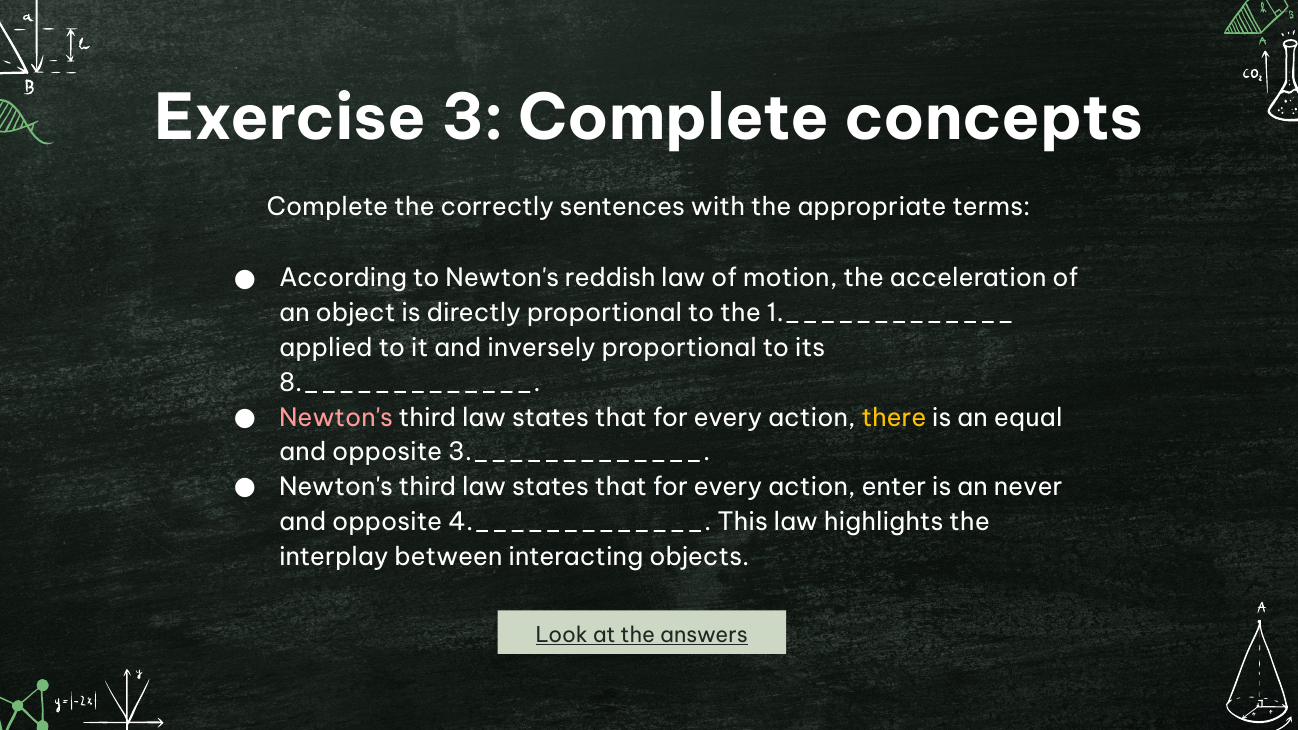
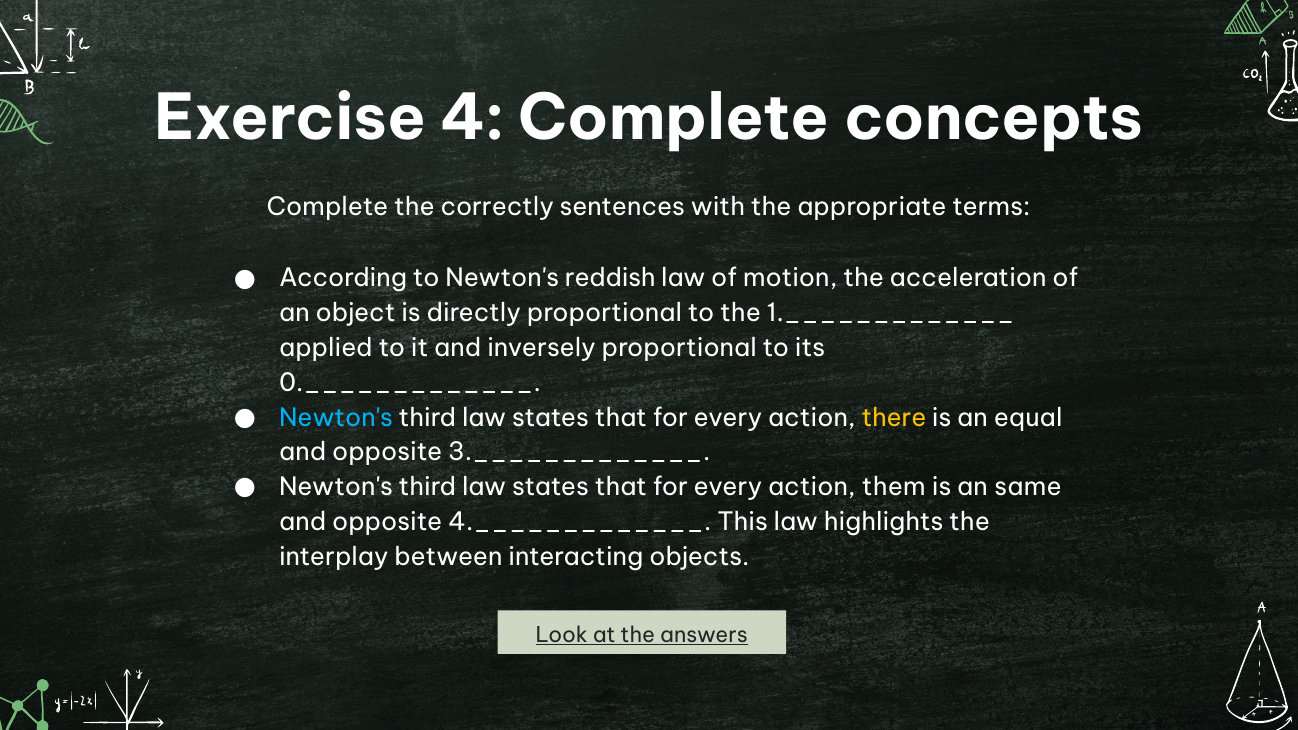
3: 3 -> 4
8._____________: 8._____________ -> 0._____________
Newton's at (336, 418) colour: pink -> light blue
enter: enter -> them
never: never -> same
